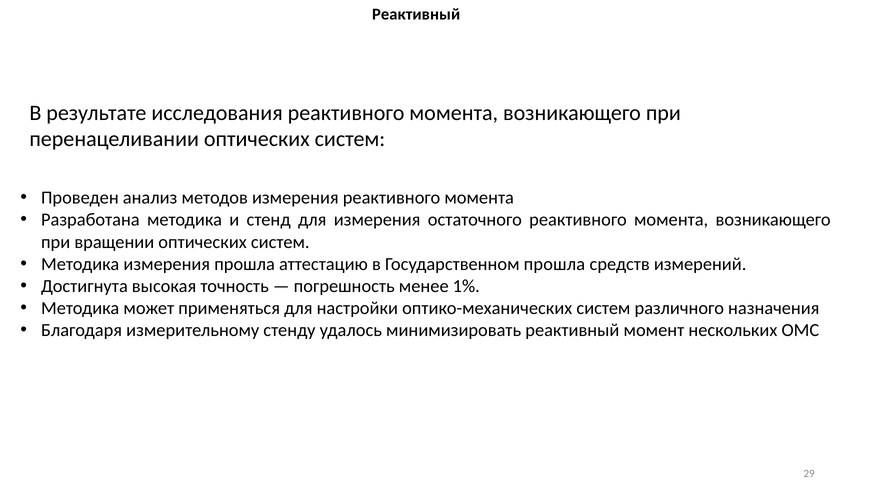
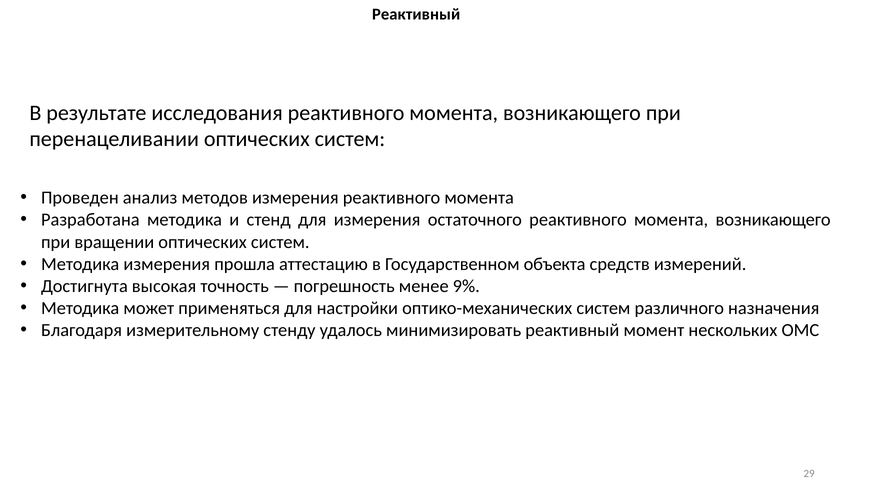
Государственном прошла: прошла -> объекта
1%: 1% -> 9%
